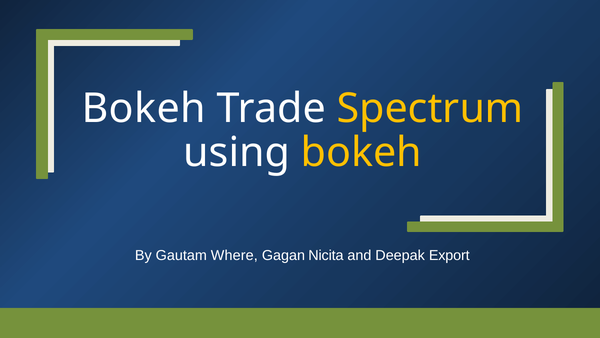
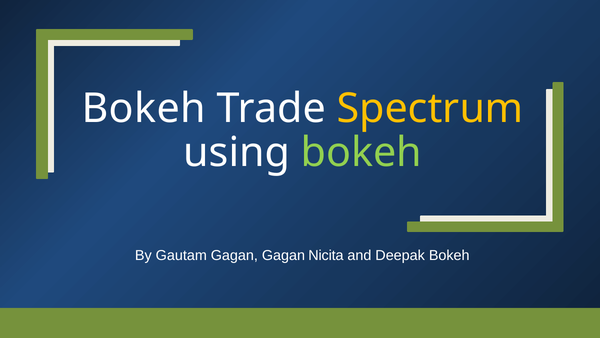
bokeh at (361, 152) colour: yellow -> light green
Gautam Where: Where -> Gagan
Deepak Export: Export -> Bokeh
